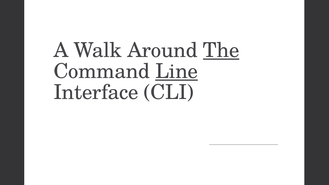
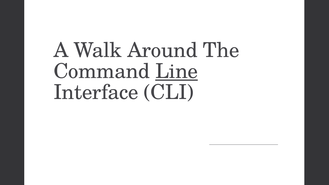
The underline: present -> none
